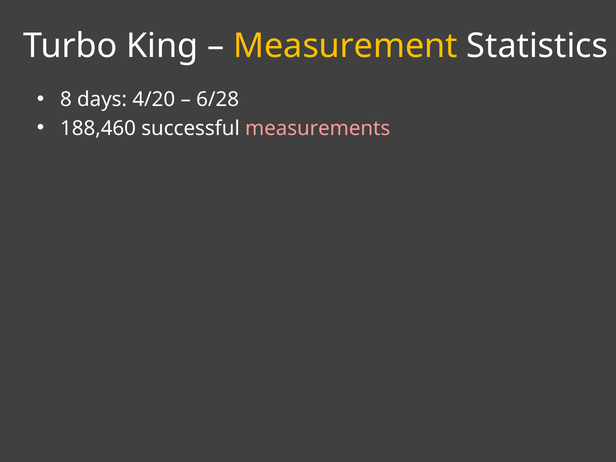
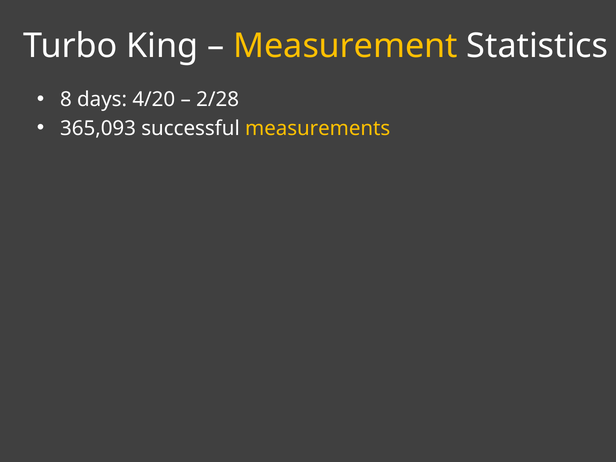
6/28: 6/28 -> 2/28
188,460: 188,460 -> 365,093
measurements colour: pink -> yellow
